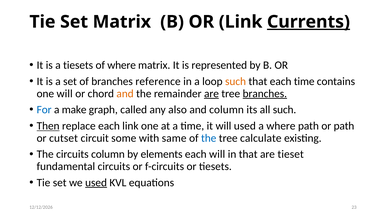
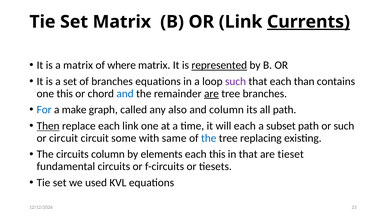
a tiesets: tiesets -> matrix
represented underline: none -> present
branches reference: reference -> equations
such at (236, 81) colour: orange -> purple
each time: time -> than
one will: will -> this
and at (125, 94) colour: orange -> blue
branches at (265, 94) underline: present -> none
all such: such -> path
will used: used -> each
a where: where -> subset
or path: path -> such
or cutset: cutset -> circuit
calculate: calculate -> replacing
each will: will -> this
used at (96, 183) underline: present -> none
